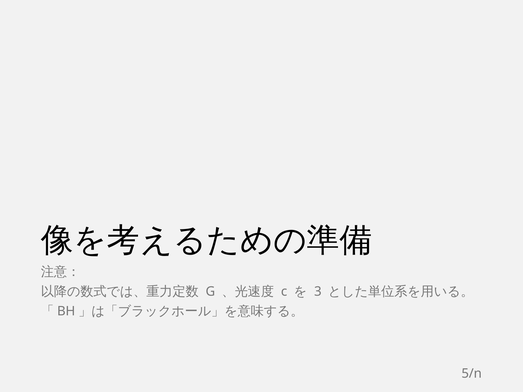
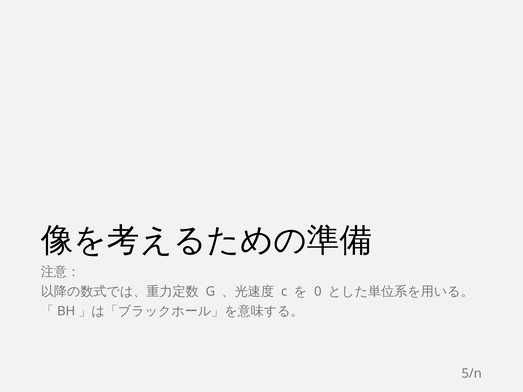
3: 3 -> 0
